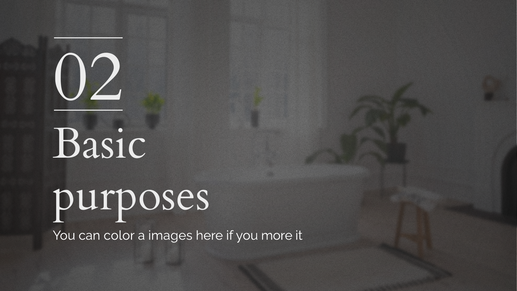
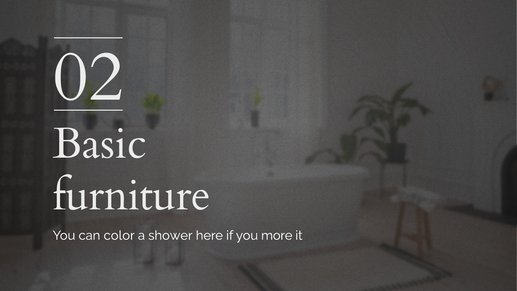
purposes: purposes -> furniture
images: images -> shower
